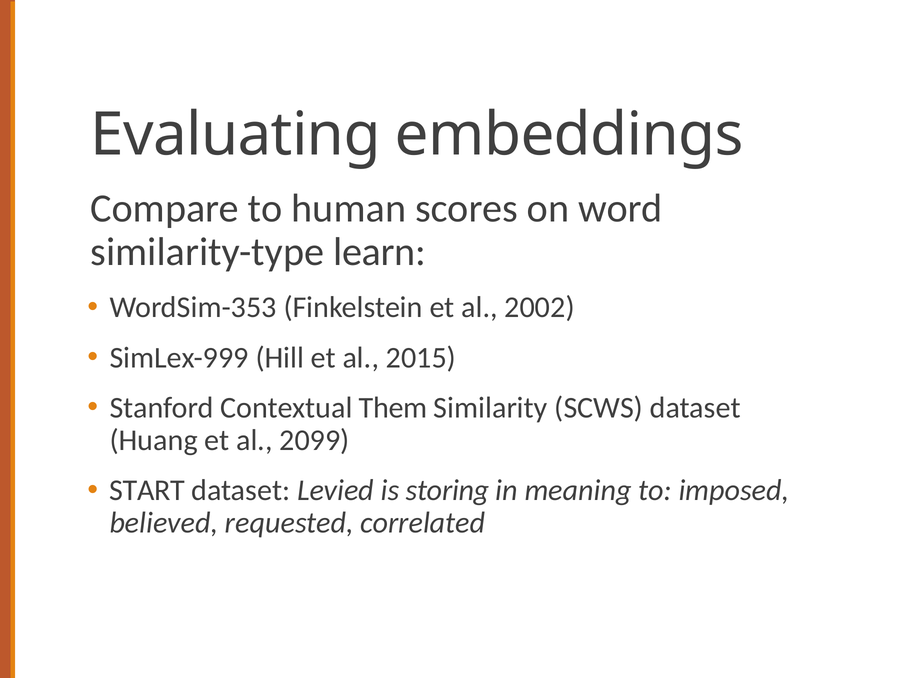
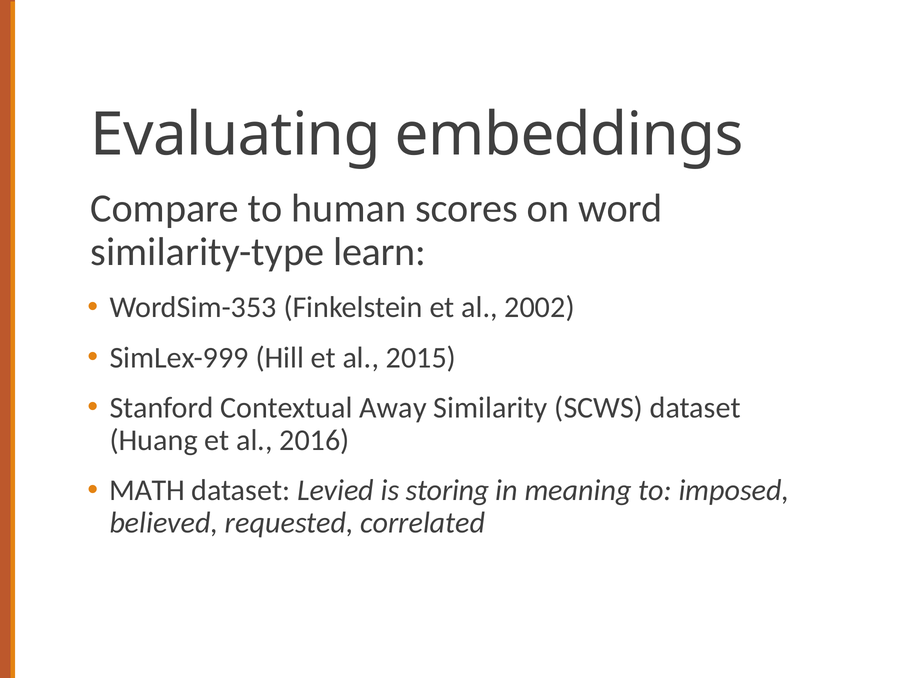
Them: Them -> Away
2099: 2099 -> 2016
START: START -> MATH
